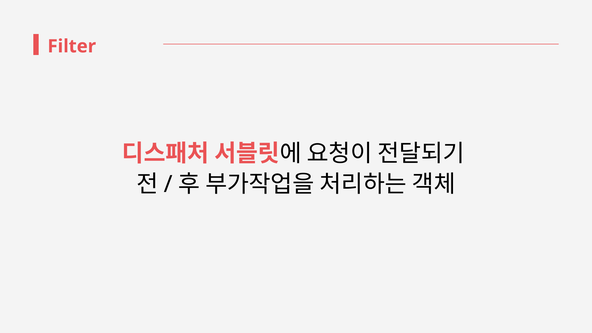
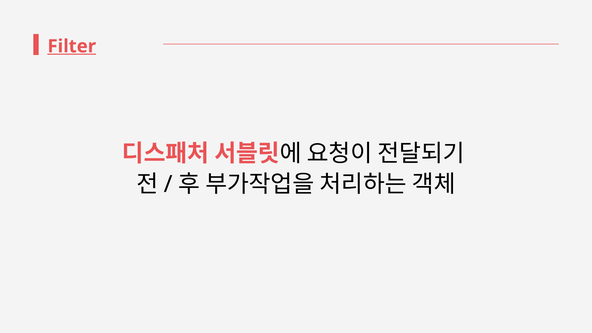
Filter underline: none -> present
